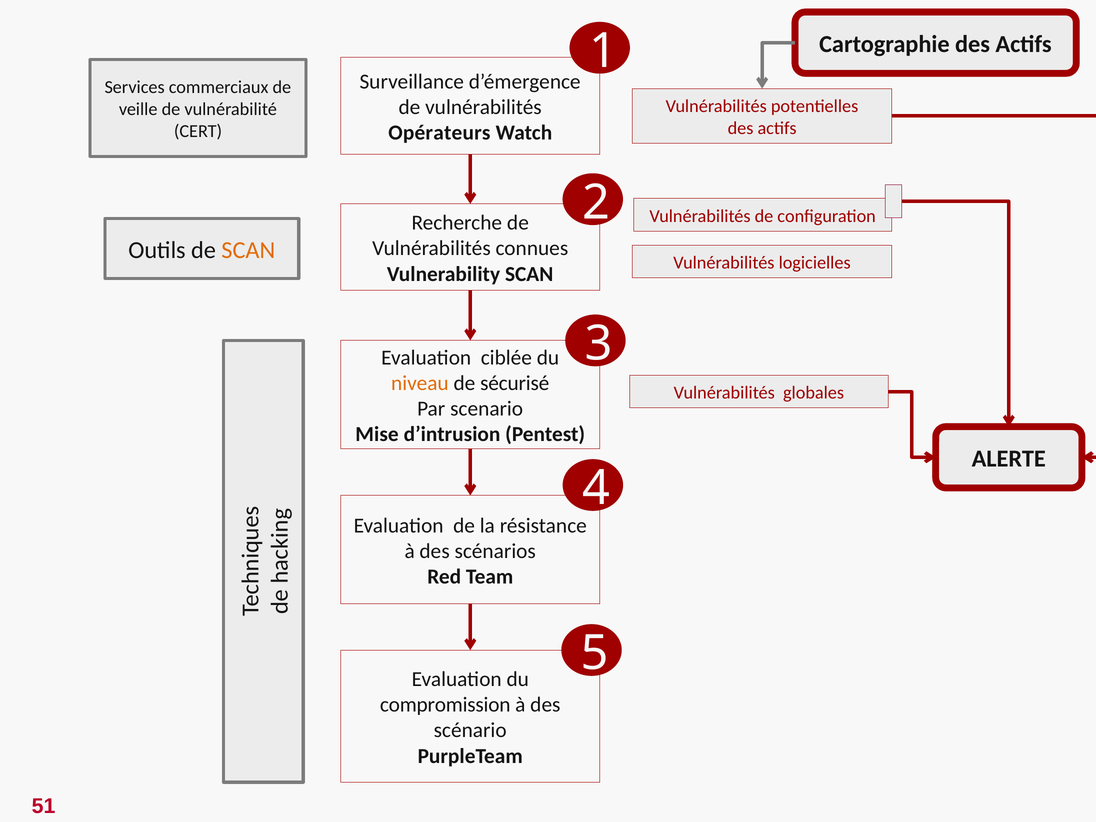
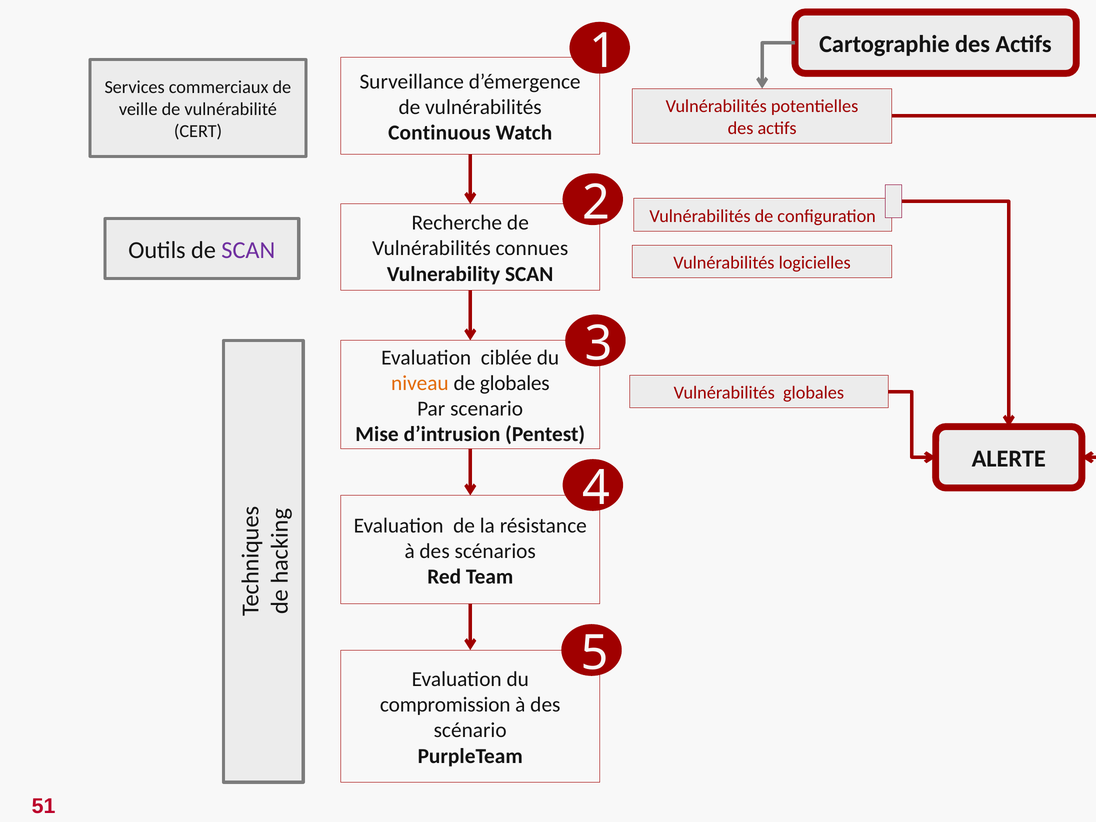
Opérateurs: Opérateurs -> Continuous
SCAN at (248, 250) colour: orange -> purple
de sécurisé: sécurisé -> globales
